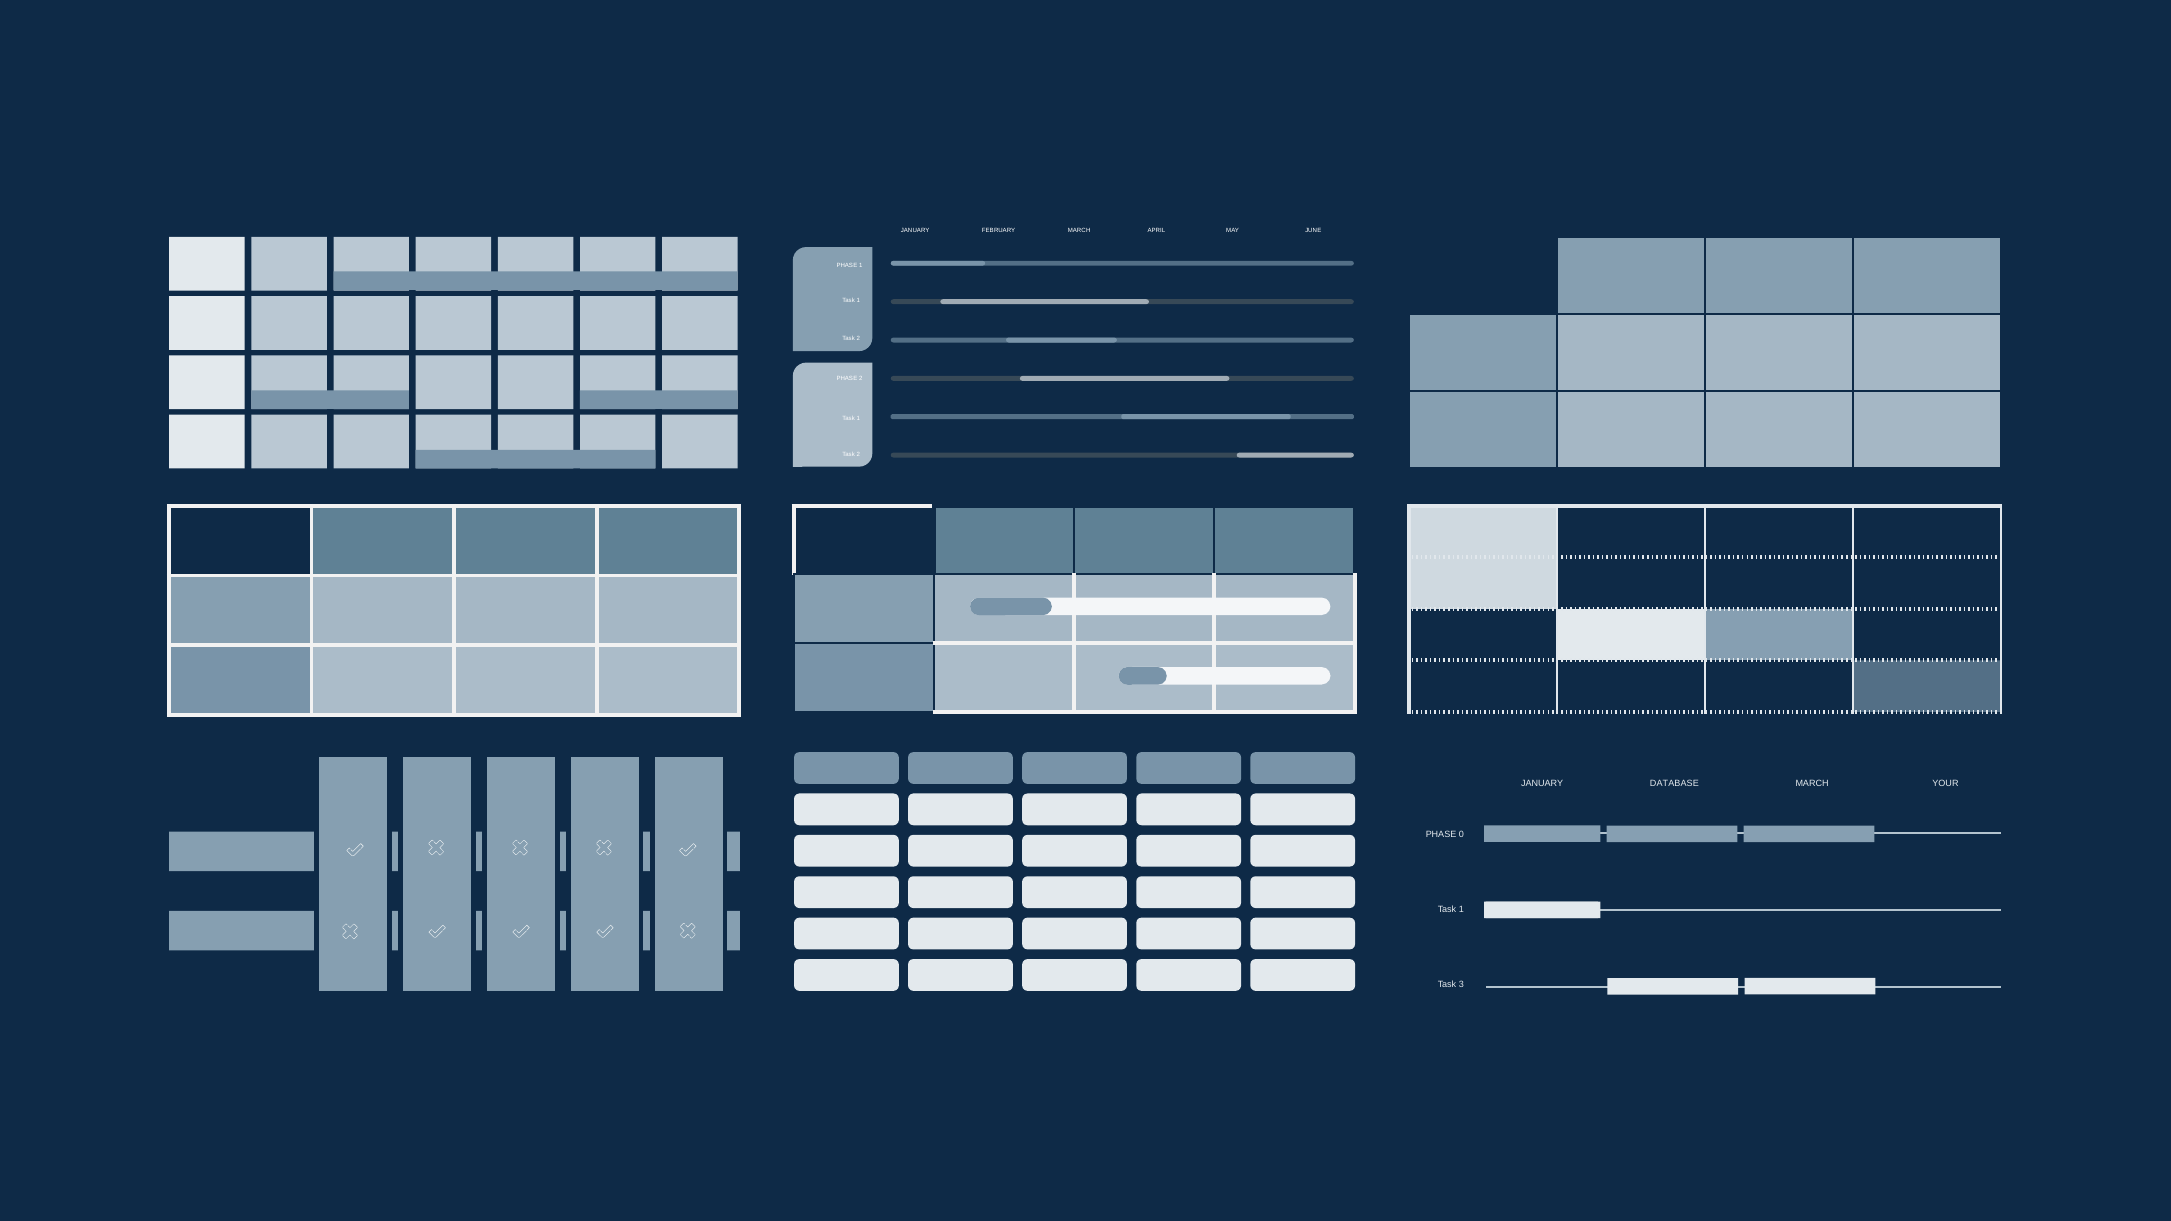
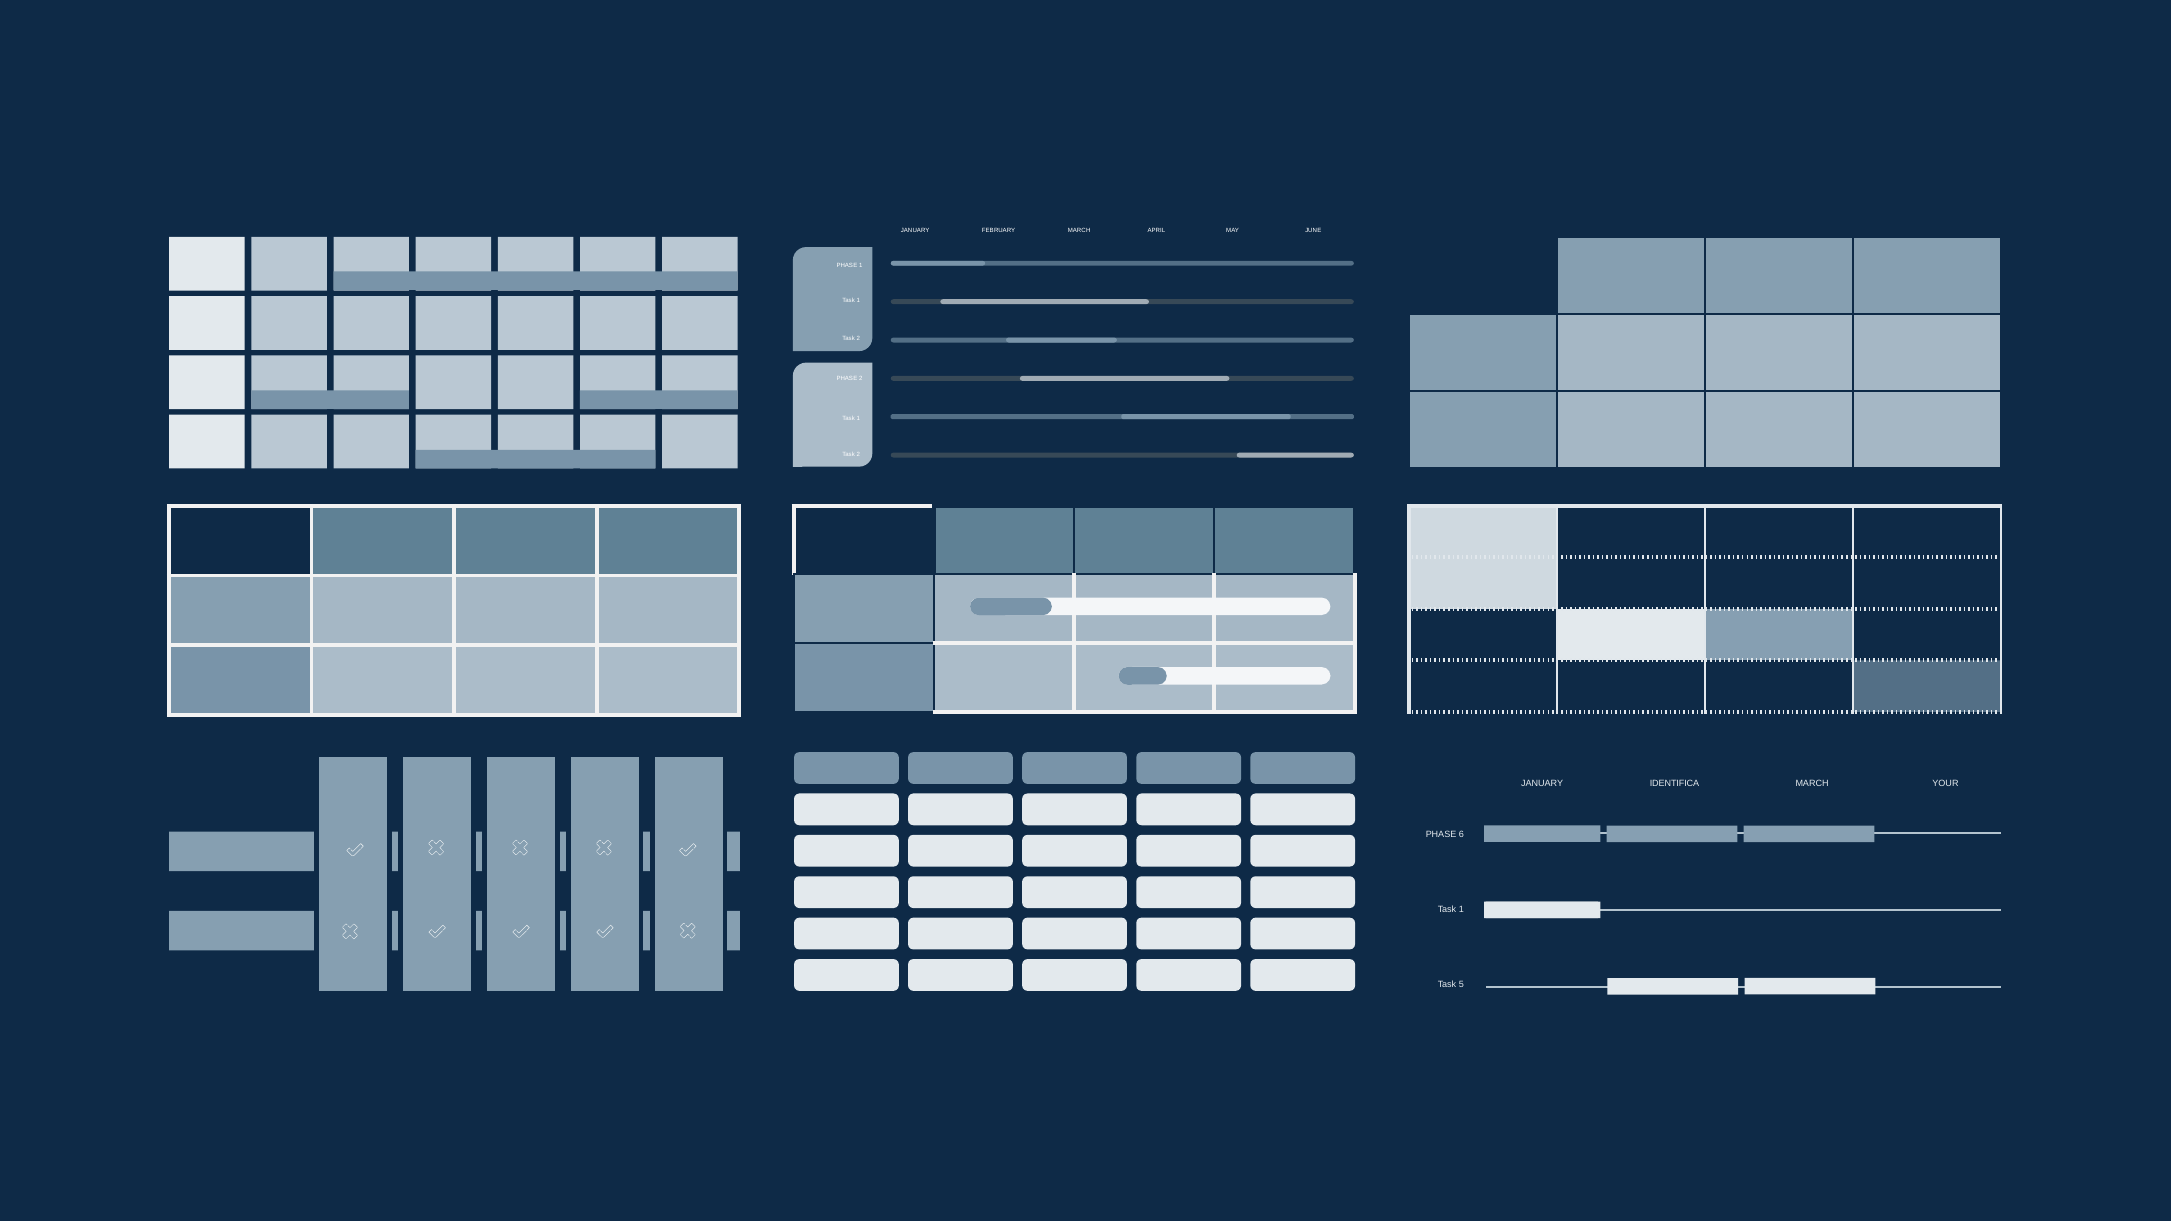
DATABASE: DATABASE -> IDENTIFICA
0: 0 -> 6
3: 3 -> 5
